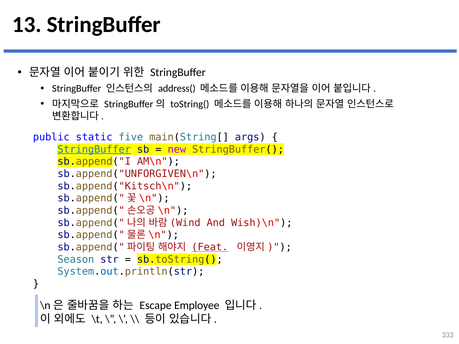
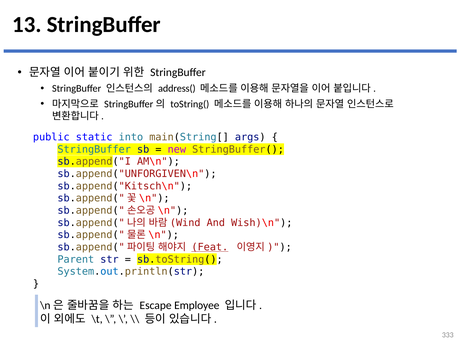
five: five -> into
StringBuffer at (94, 149) underline: present -> none
Season: Season -> Parent
